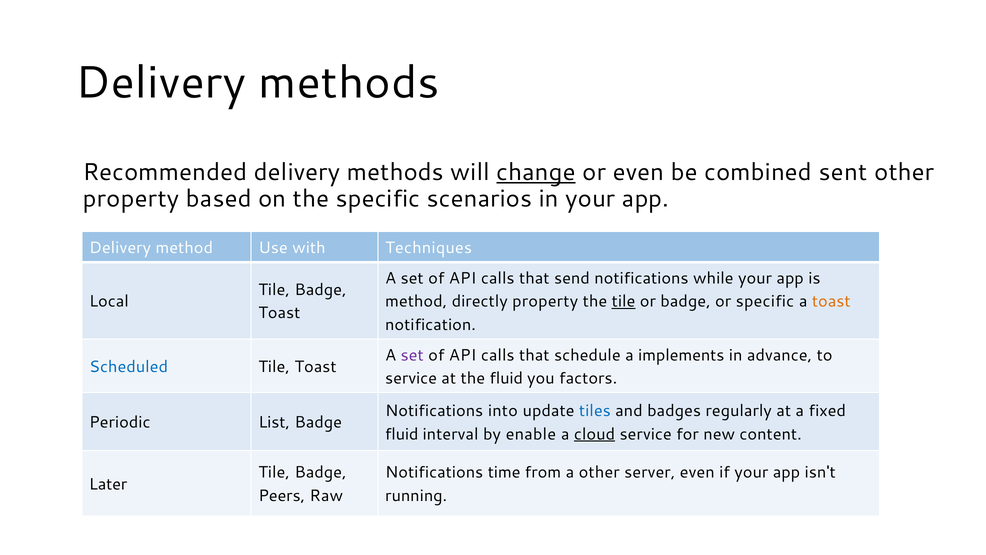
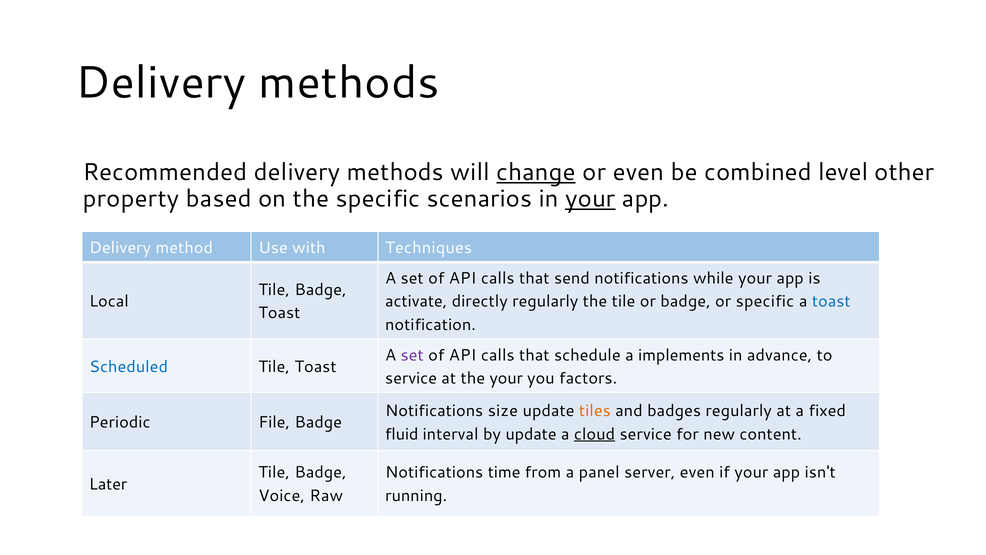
sent: sent -> level
your at (590, 198) underline: none -> present
method at (416, 301): method -> activate
directly property: property -> regularly
tile at (624, 301) underline: present -> none
toast at (831, 301) colour: orange -> blue
the fluid: fluid -> your
into: into -> size
tiles colour: blue -> orange
List: List -> File
by enable: enable -> update
a other: other -> panel
Peers: Peers -> Voice
